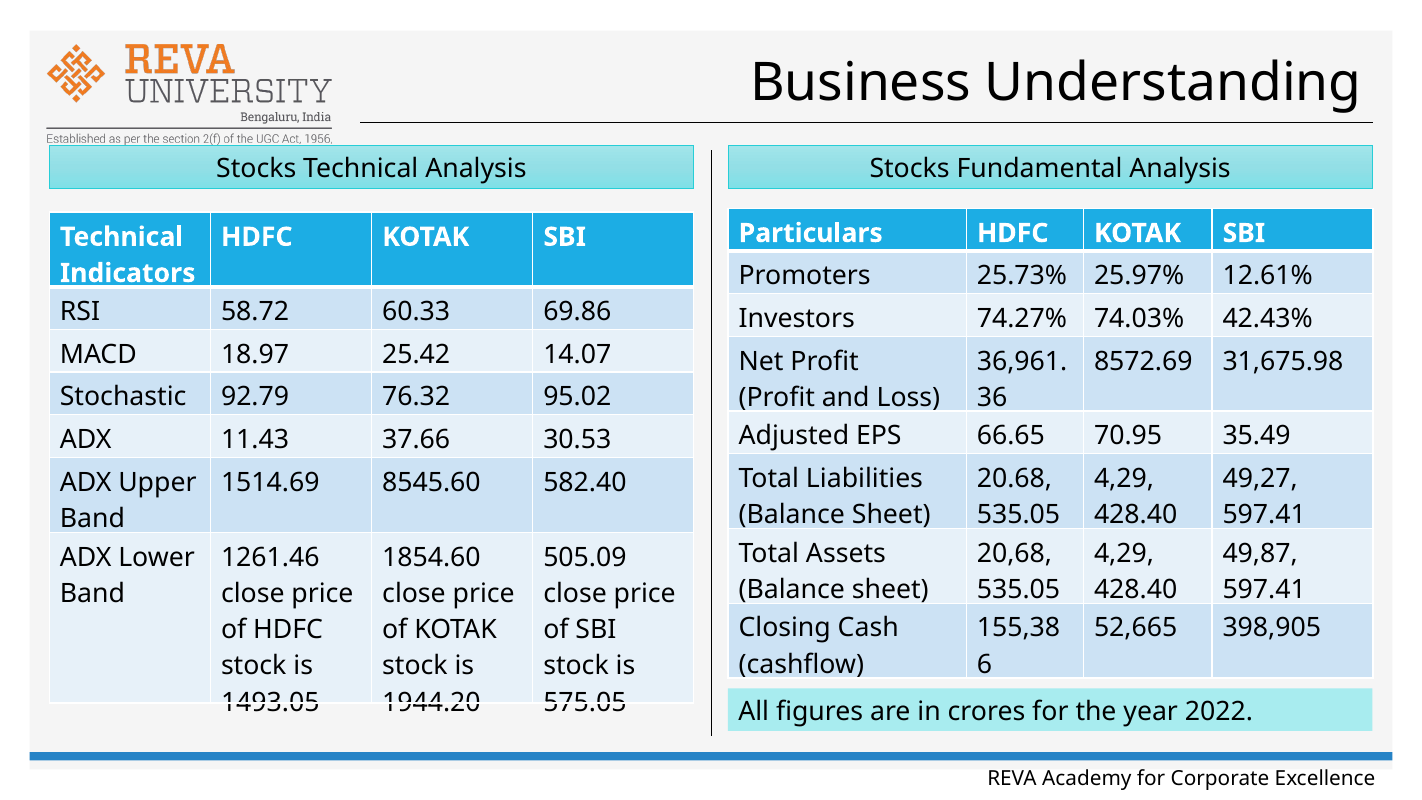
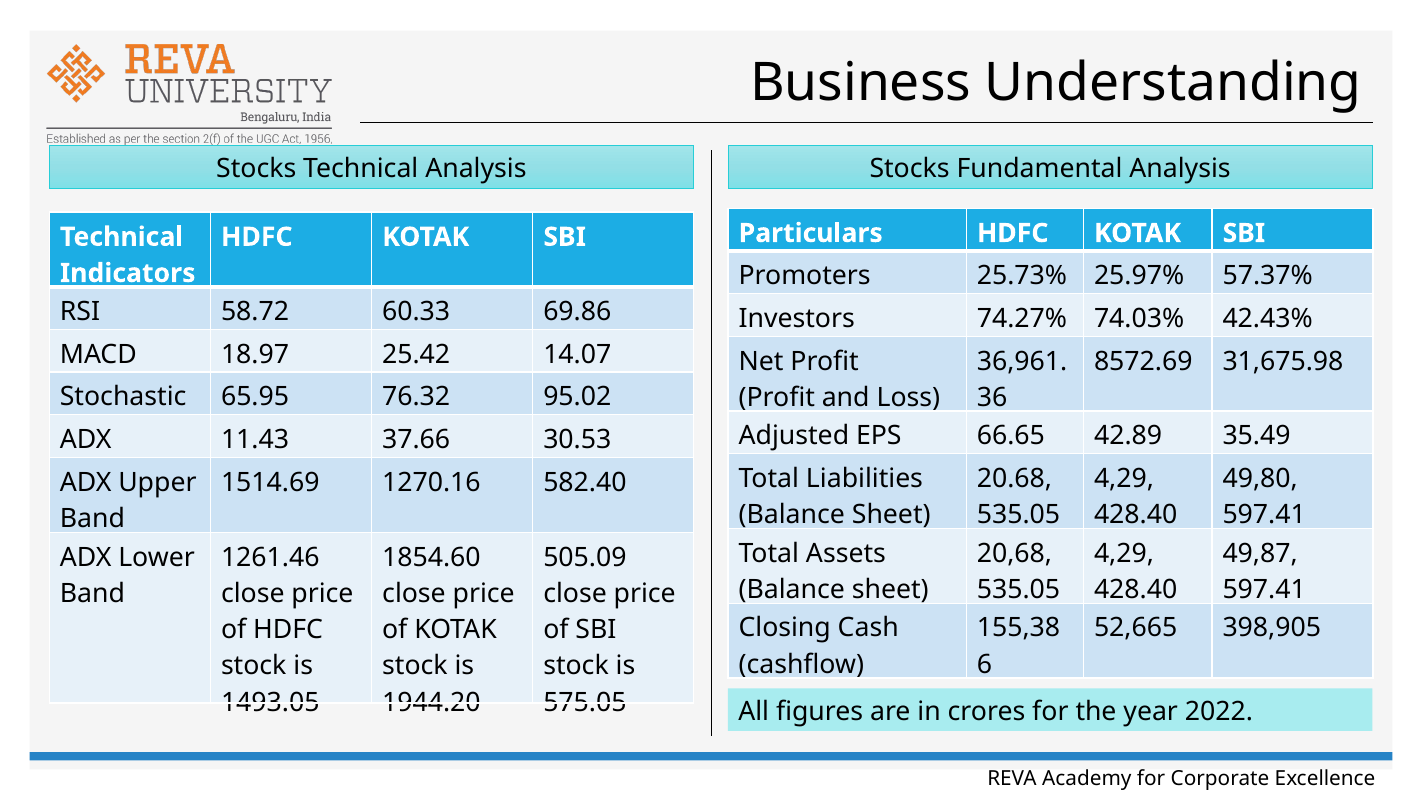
12.61%: 12.61% -> 57.37%
92.79: 92.79 -> 65.95
70.95: 70.95 -> 42.89
49,27: 49,27 -> 49,80
8545.60: 8545.60 -> 1270.16
